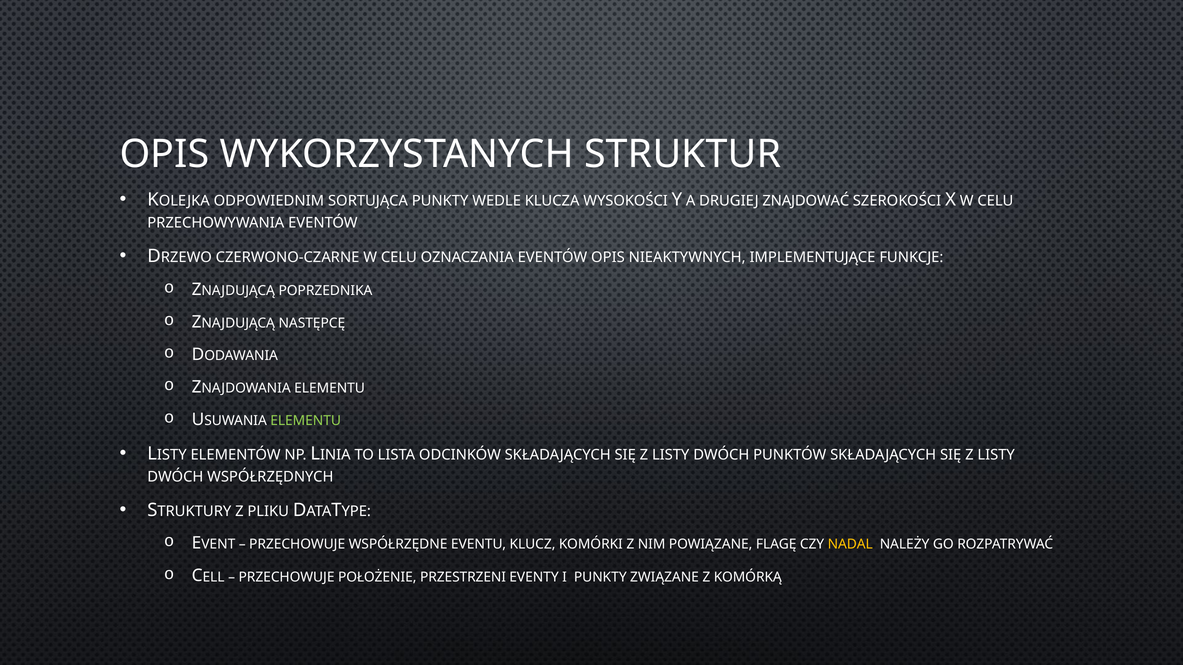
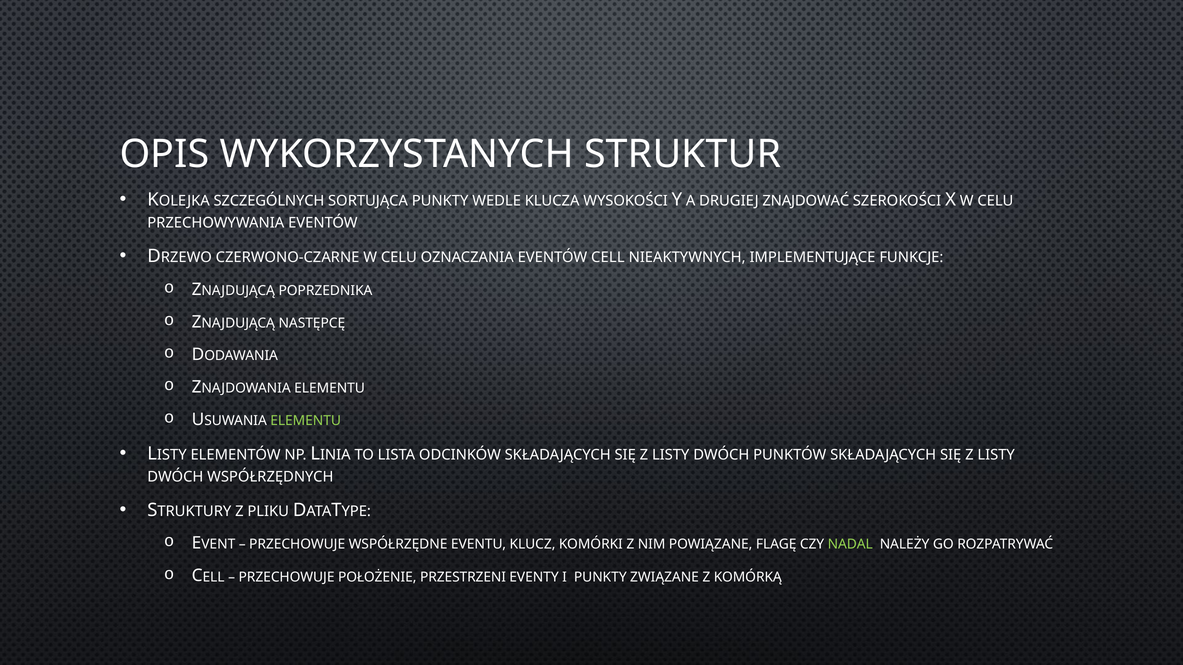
ODPOWIEDNIM: ODPOWIEDNIM -> SZCZEGÓLNYCH
EVENTÓW OPIS: OPIS -> CELL
NADAL colour: yellow -> light green
